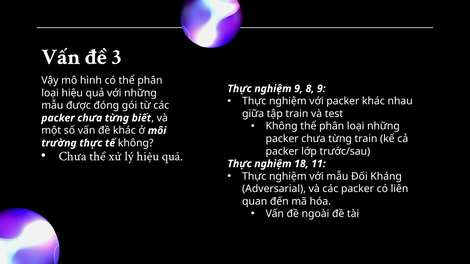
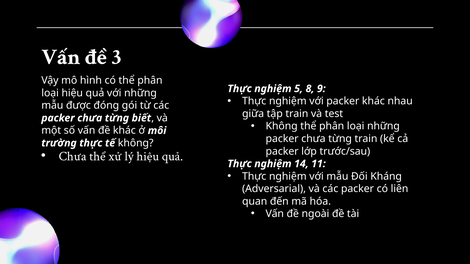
nghiệm 9: 9 -> 5
18: 18 -> 14
